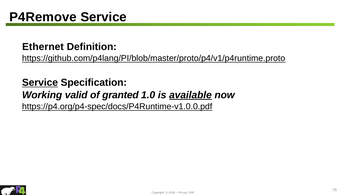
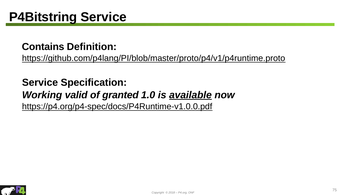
P4Remove: P4Remove -> P4Bitstring
Ethernet: Ethernet -> Contains
Service at (40, 82) underline: present -> none
